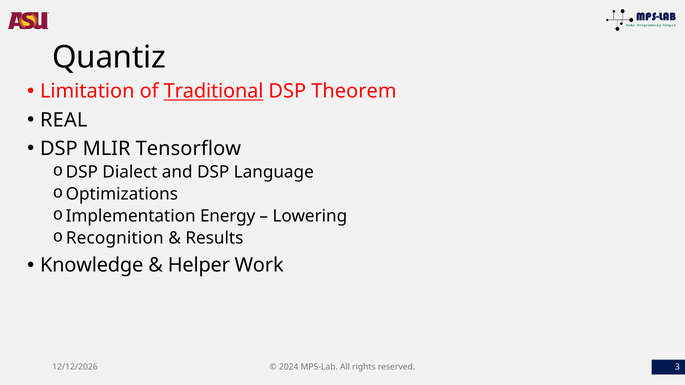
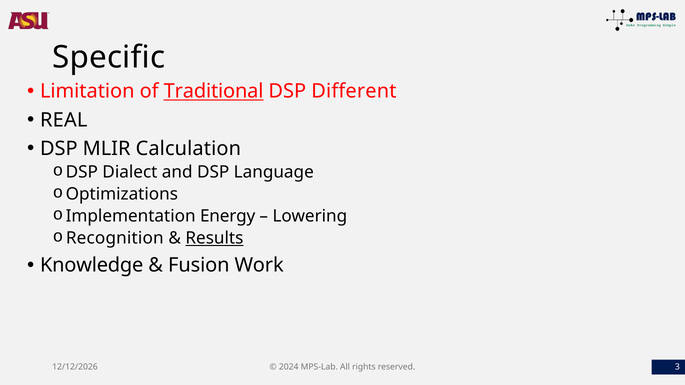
Quantiz: Quantiz -> Specific
Theorem: Theorem -> Different
Tensorflow: Tensorflow -> Calculation
Results underline: none -> present
Helper: Helper -> Fusion
